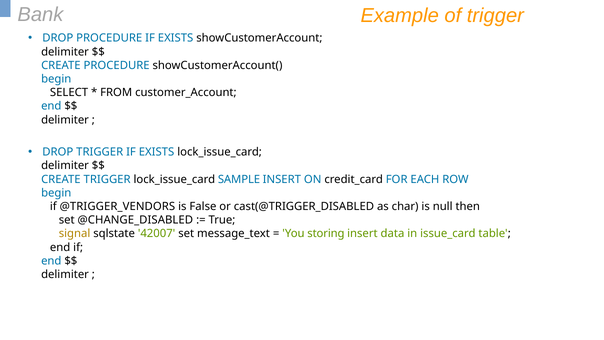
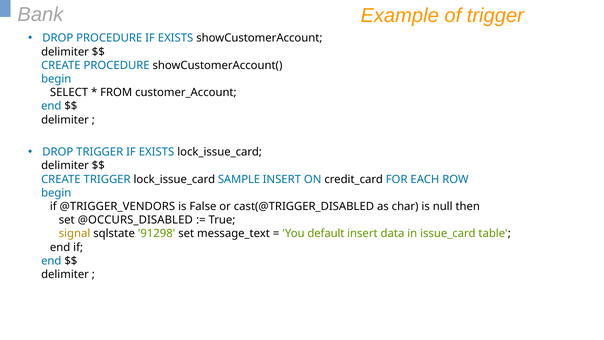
@CHANGE_DISABLED: @CHANGE_DISABLED -> @OCCURS_DISABLED
42007: 42007 -> 91298
storing: storing -> default
